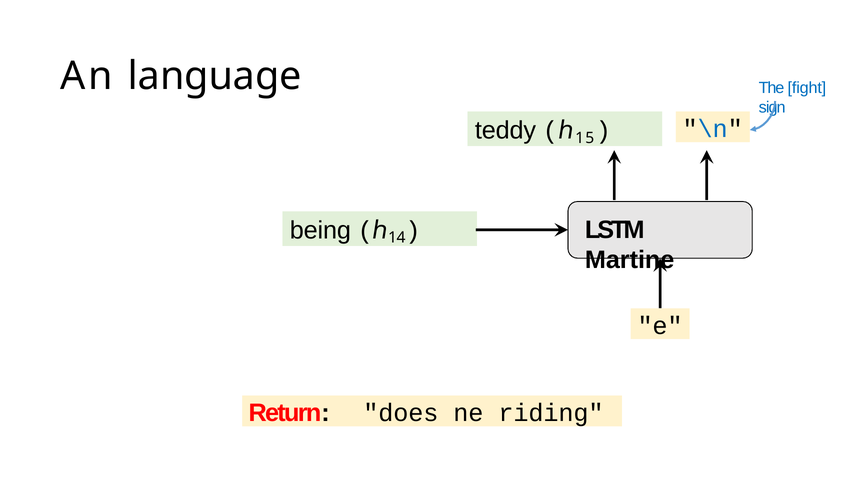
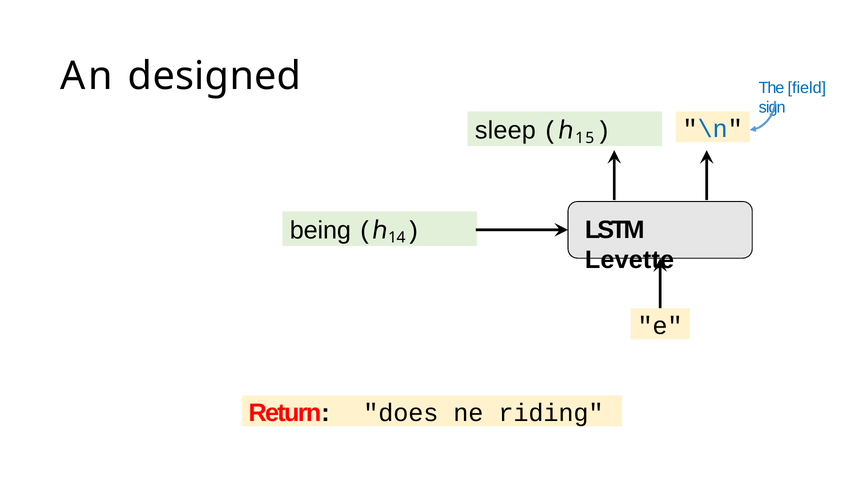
language: language -> designed
fight: fight -> field
teddy: teddy -> sleep
Martine: Martine -> Levette
